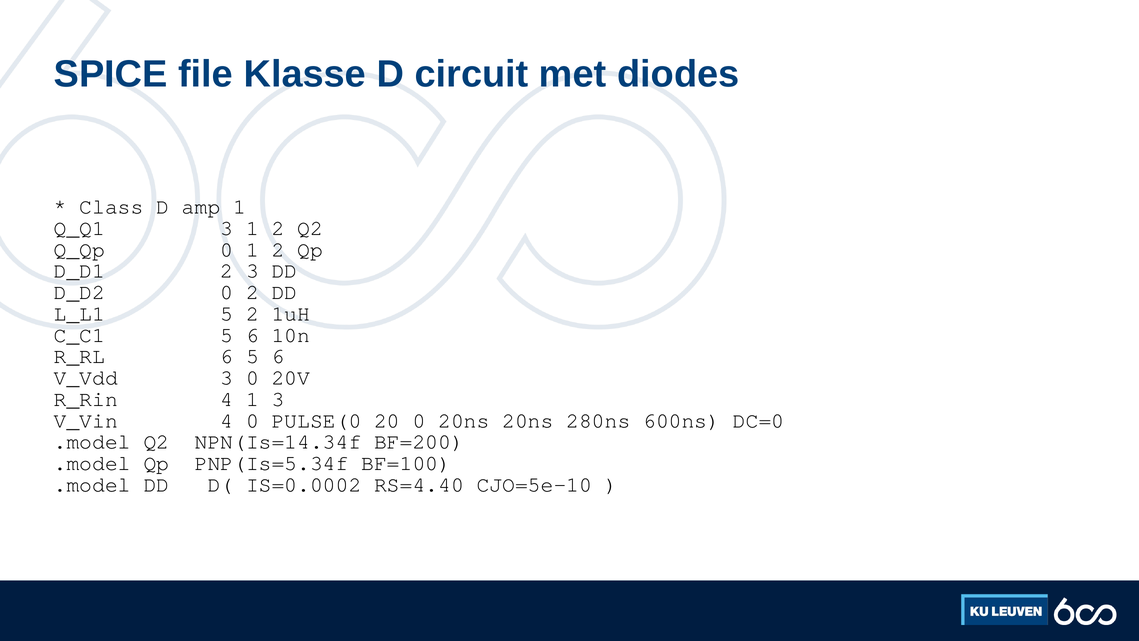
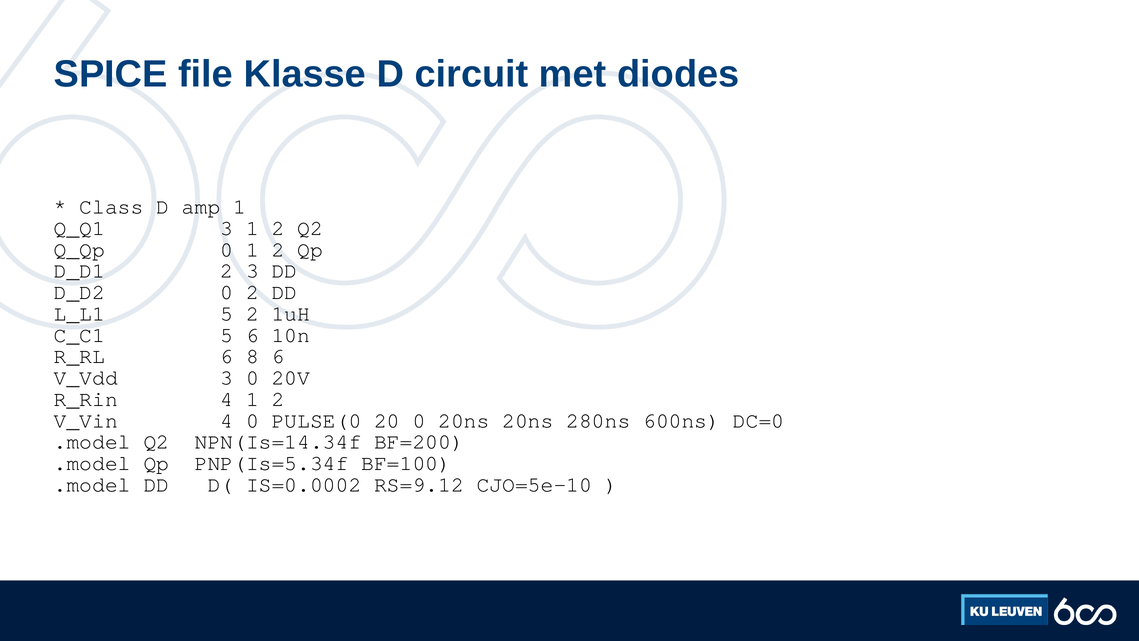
6 5: 5 -> 8
4 1 3: 3 -> 2
RS=4.40: RS=4.40 -> RS=9.12
